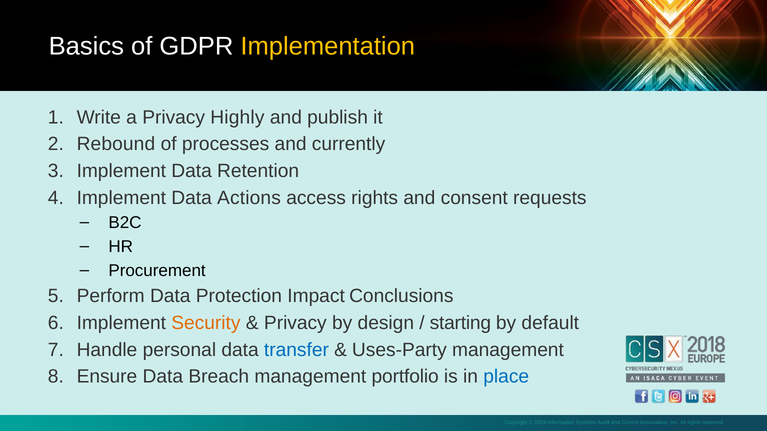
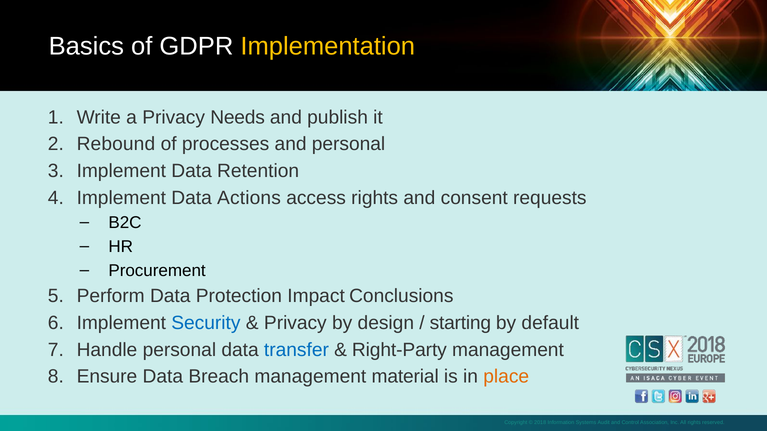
Highly: Highly -> Needs
and currently: currently -> personal
Security colour: orange -> blue
Uses-Party: Uses-Party -> Right-Party
portfolio: portfolio -> material
place colour: blue -> orange
